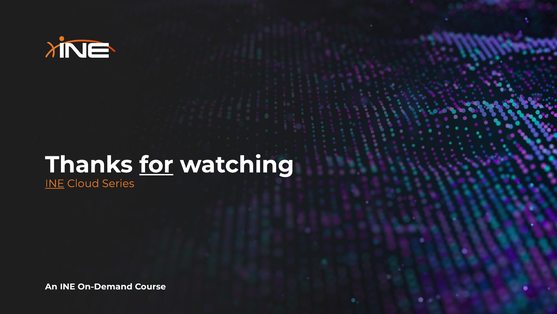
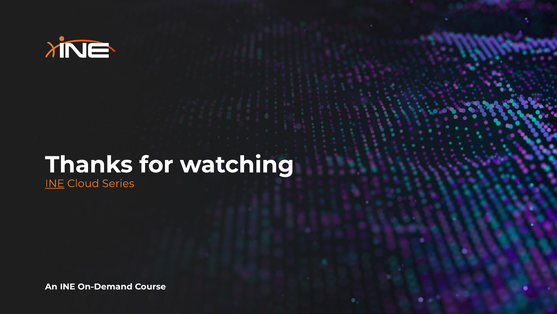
for underline: present -> none
